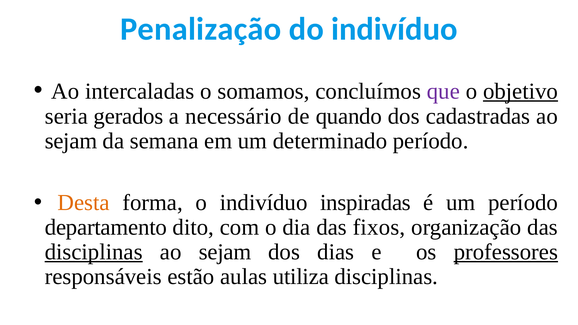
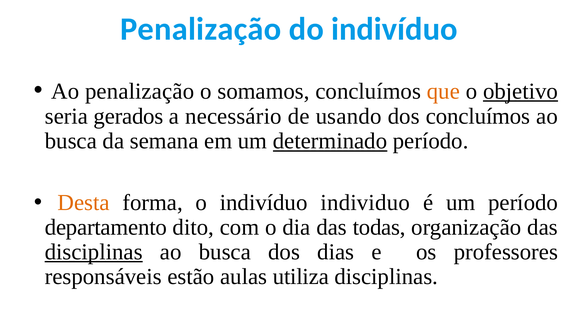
Ao intercaladas: intercaladas -> penalização
que colour: purple -> orange
quando: quando -> usando
dos cadastradas: cadastradas -> concluímos
sejam at (71, 141): sejam -> busca
determinado underline: none -> present
inspiradas: inspiradas -> individuo
fixos: fixos -> todas
sejam at (225, 252): sejam -> busca
professores underline: present -> none
